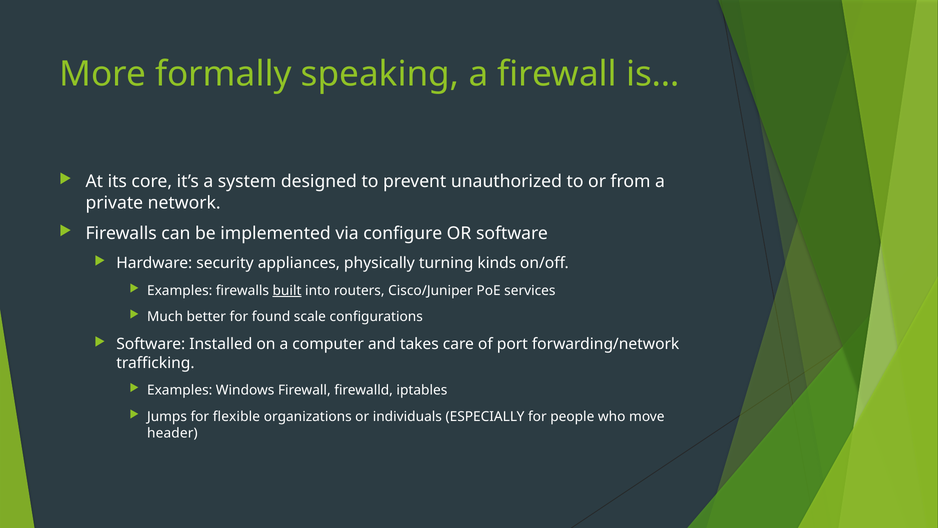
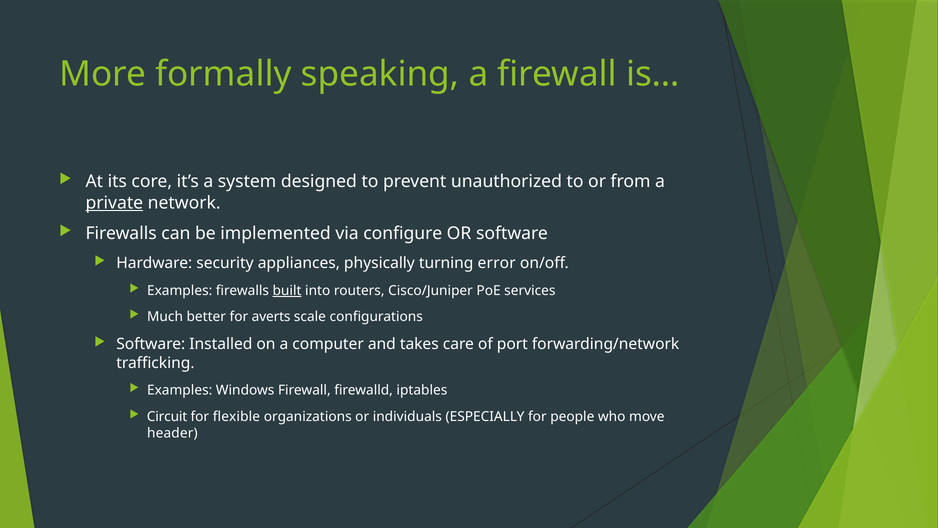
private underline: none -> present
kinds: kinds -> error
found: found -> averts
Jumps: Jumps -> Circuit
